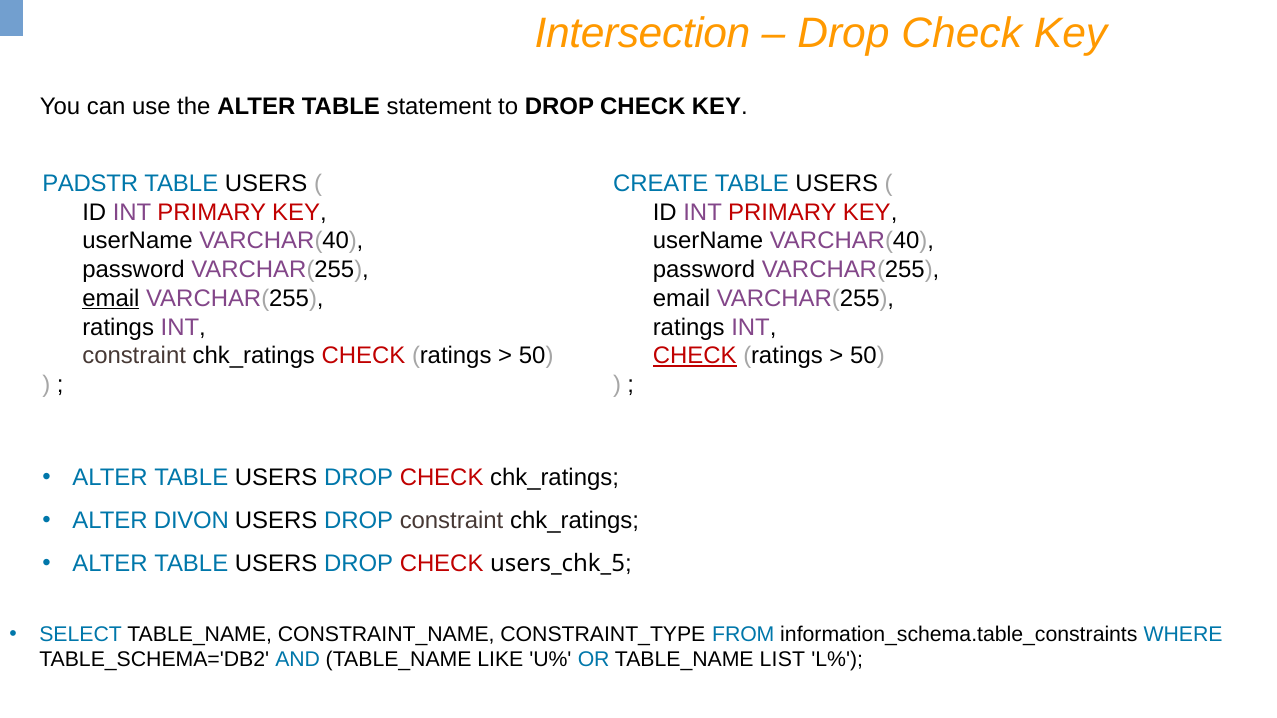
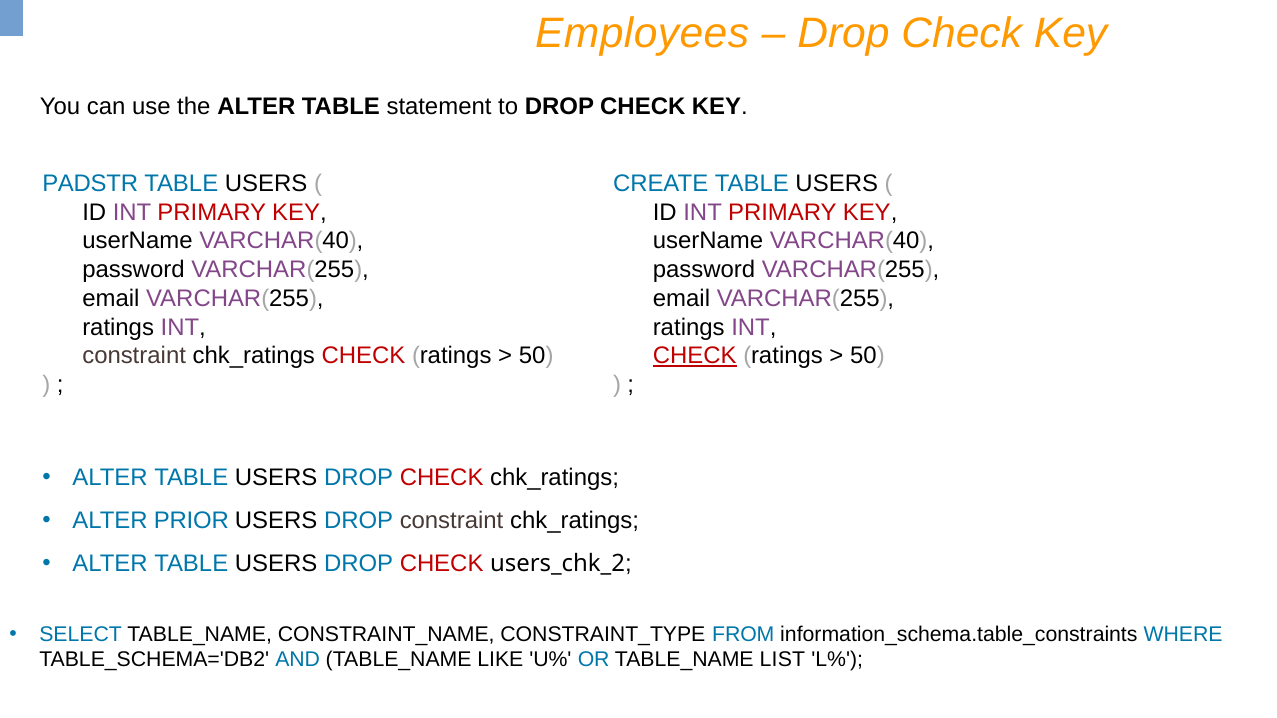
Intersection: Intersection -> Employees
email at (111, 299) underline: present -> none
DIVON: DIVON -> PRIOR
users_chk_5: users_chk_5 -> users_chk_2
